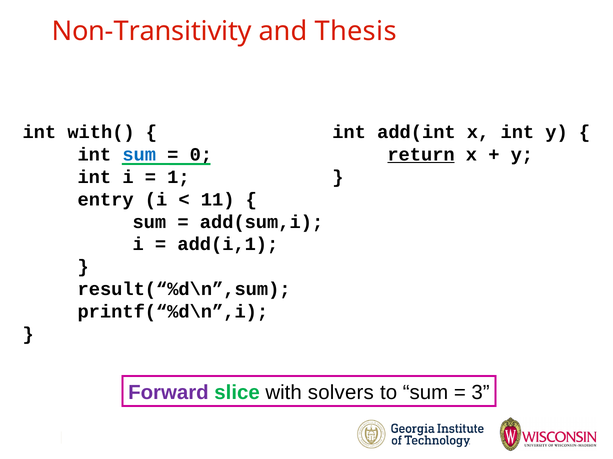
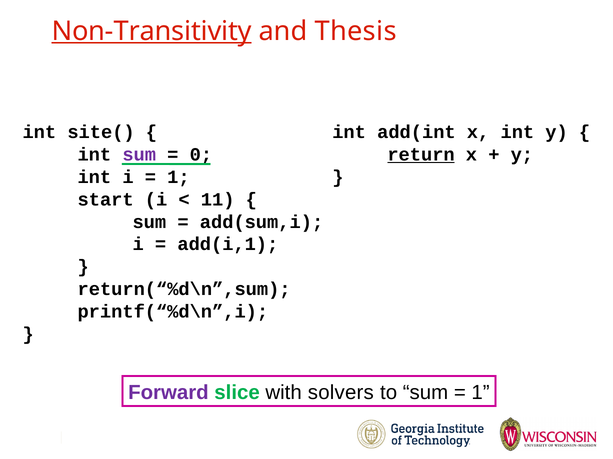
Non-Transitivity underline: none -> present
with(: with( -> site(
sum at (139, 155) colour: blue -> purple
entry: entry -> start
result(“%d\n”,sum: result(“%d\n”,sum -> return(“%d\n”,sum
3 at (481, 393): 3 -> 1
